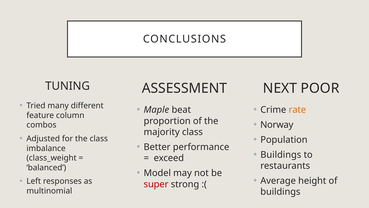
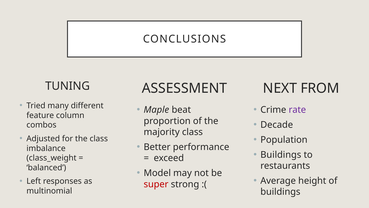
POOR: POOR -> FROM
rate colour: orange -> purple
Norway: Norway -> Decade
